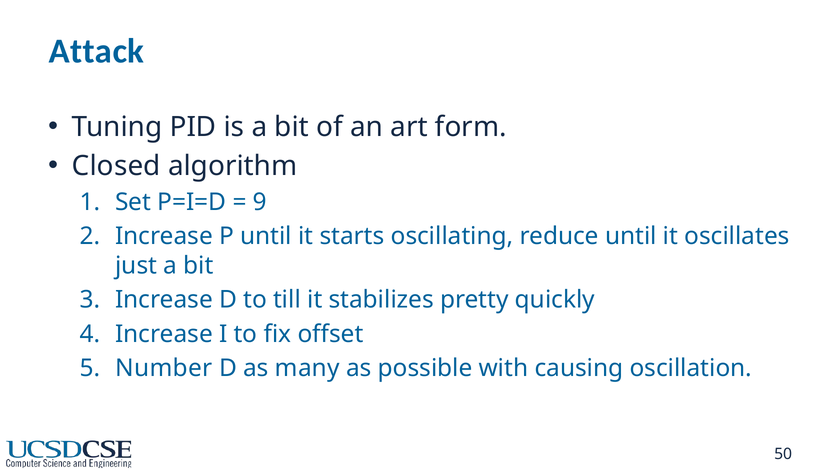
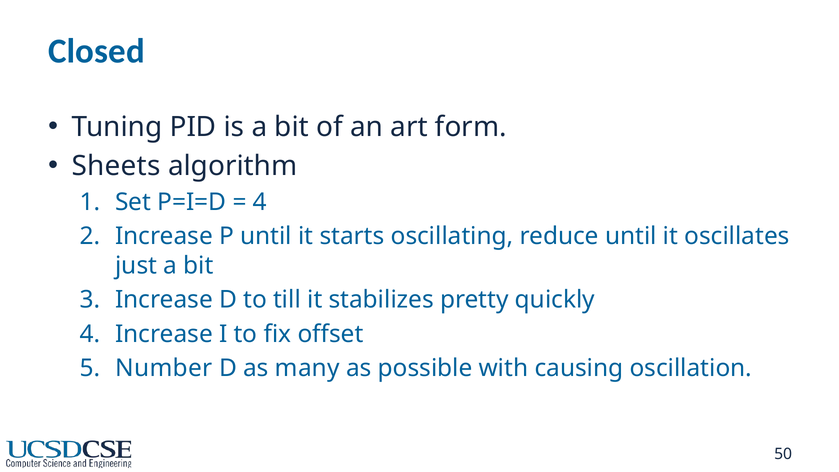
Attack: Attack -> Closed
Closed: Closed -> Sheets
9 at (260, 202): 9 -> 4
